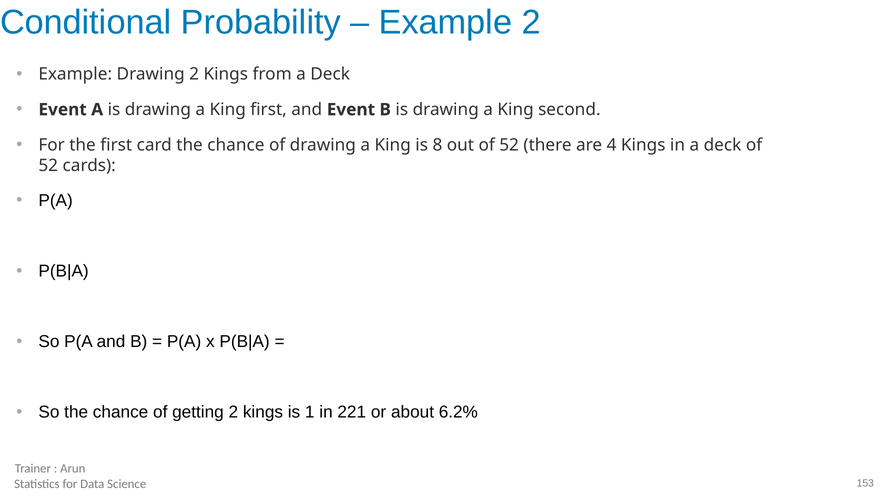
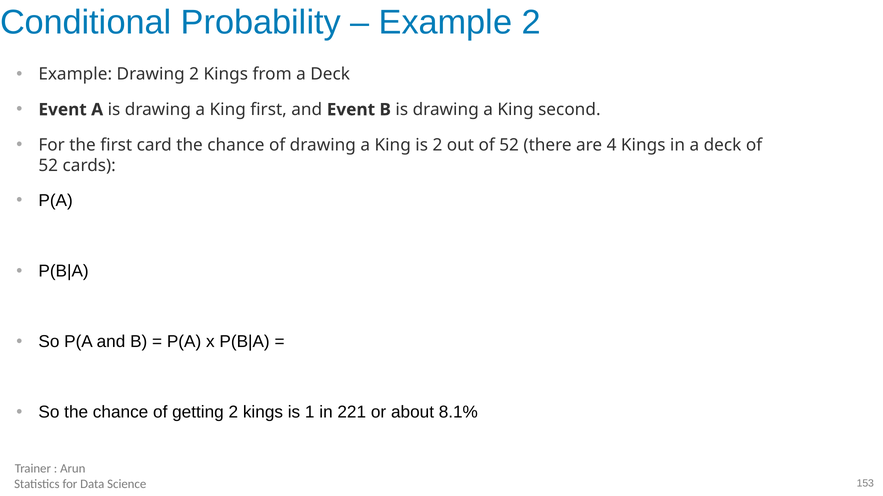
is 8: 8 -> 2
6.2%: 6.2% -> 8.1%
